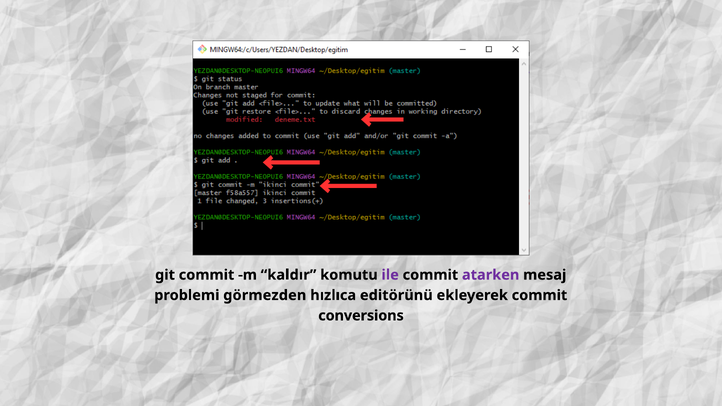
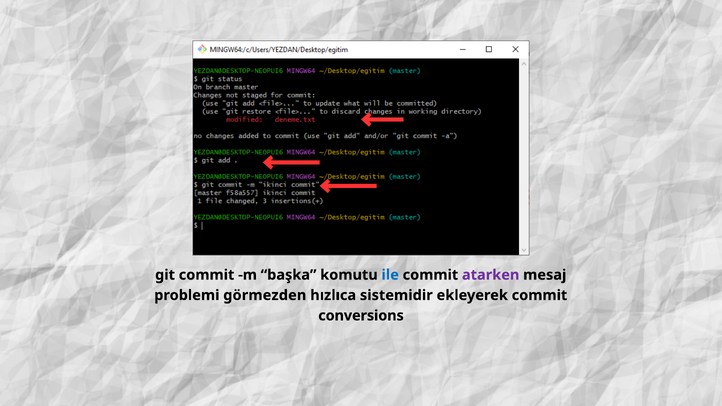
kaldır: kaldır -> başka
ile colour: purple -> blue
editörünü: editörünü -> sistemidir
